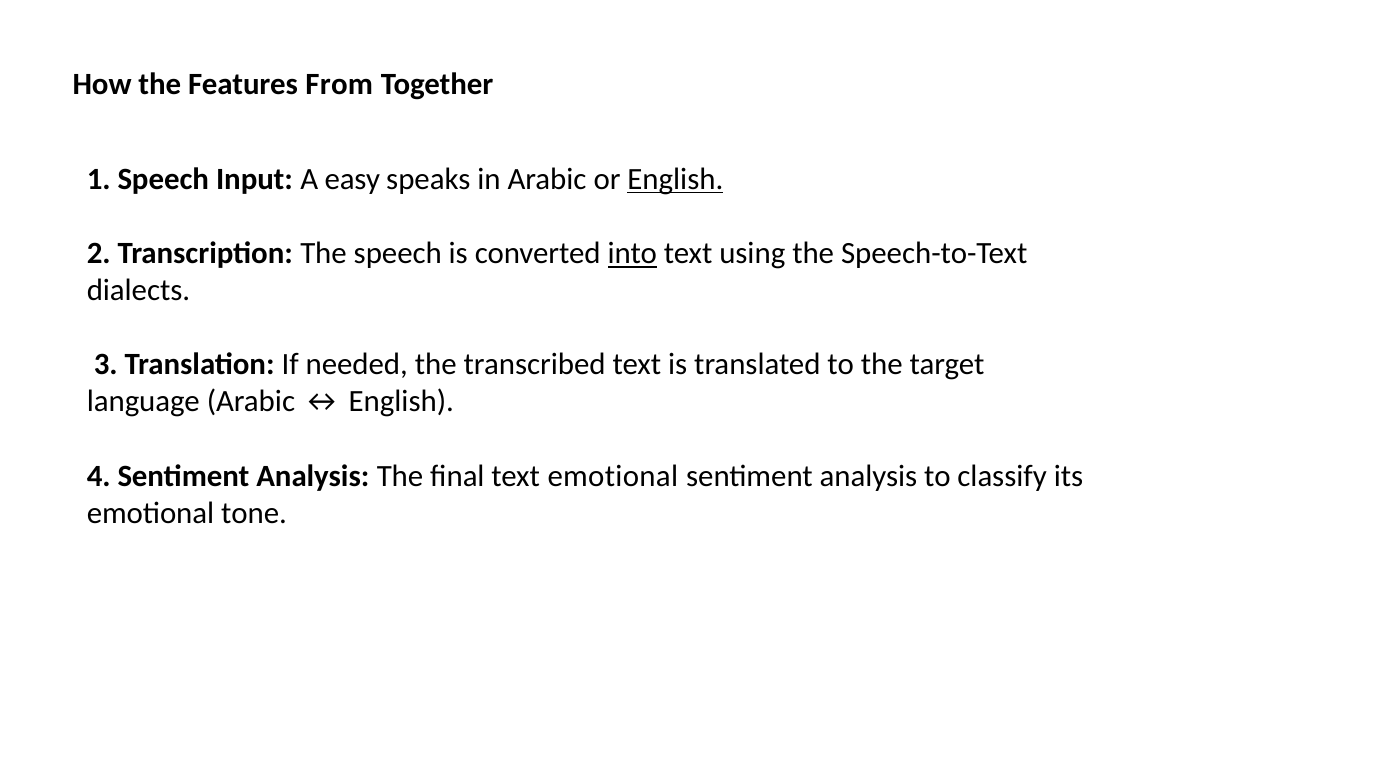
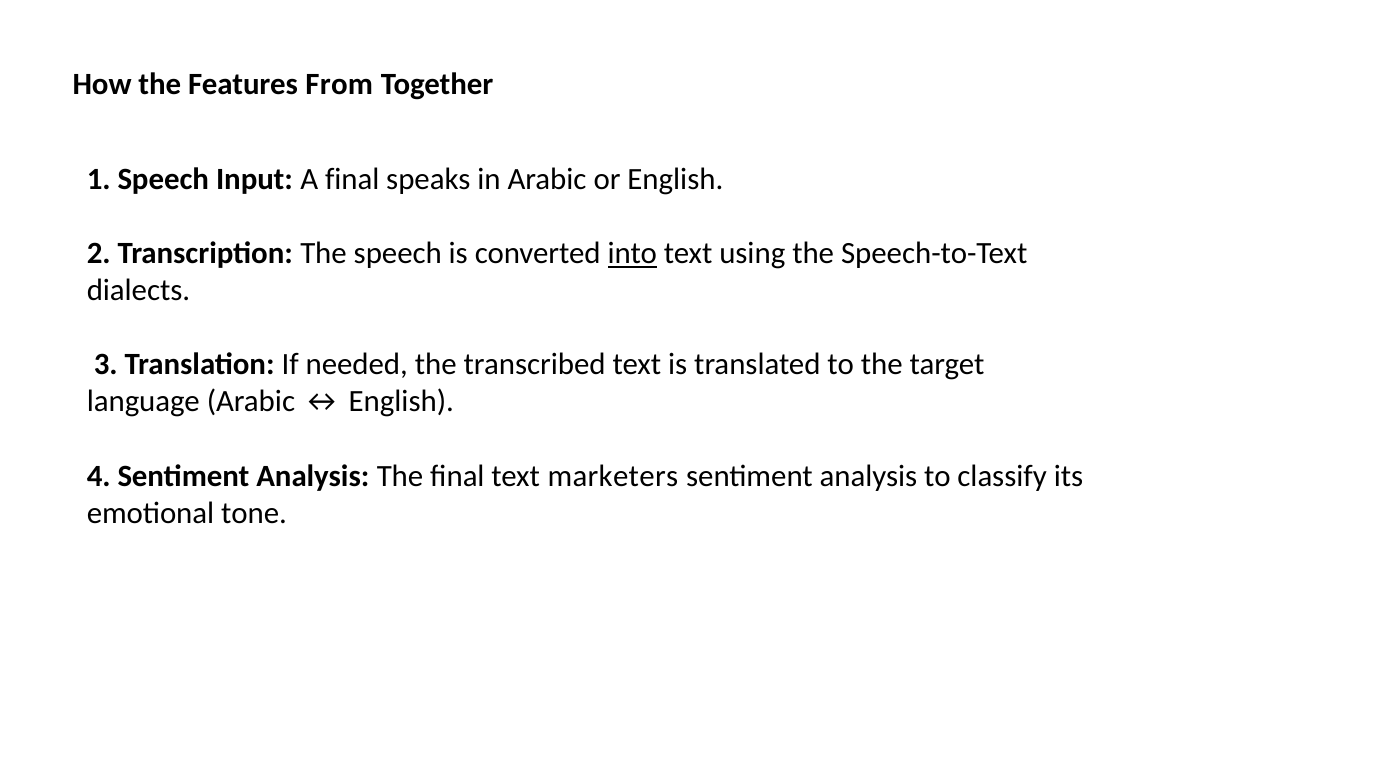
A easy: easy -> final
English at (675, 179) underline: present -> none
text emotional: emotional -> marketers
